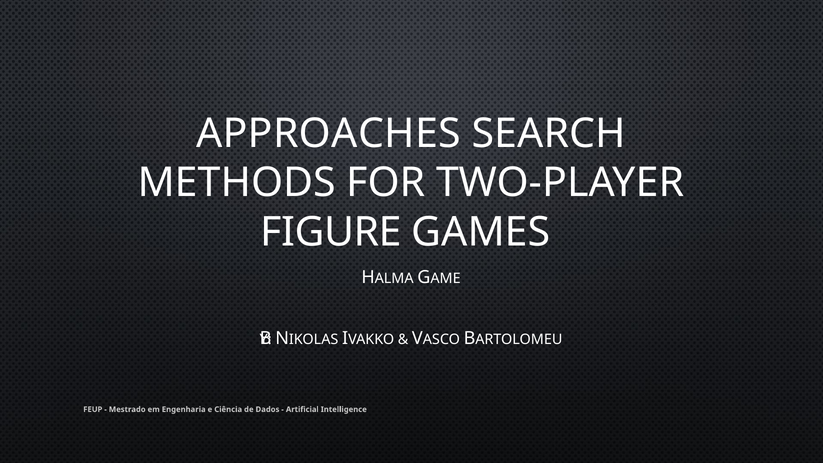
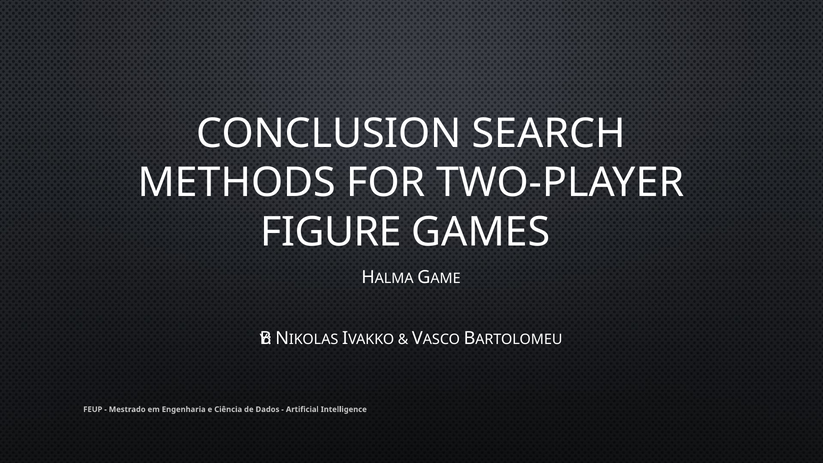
APPROACHES: APPROACHES -> CONCLUSION
